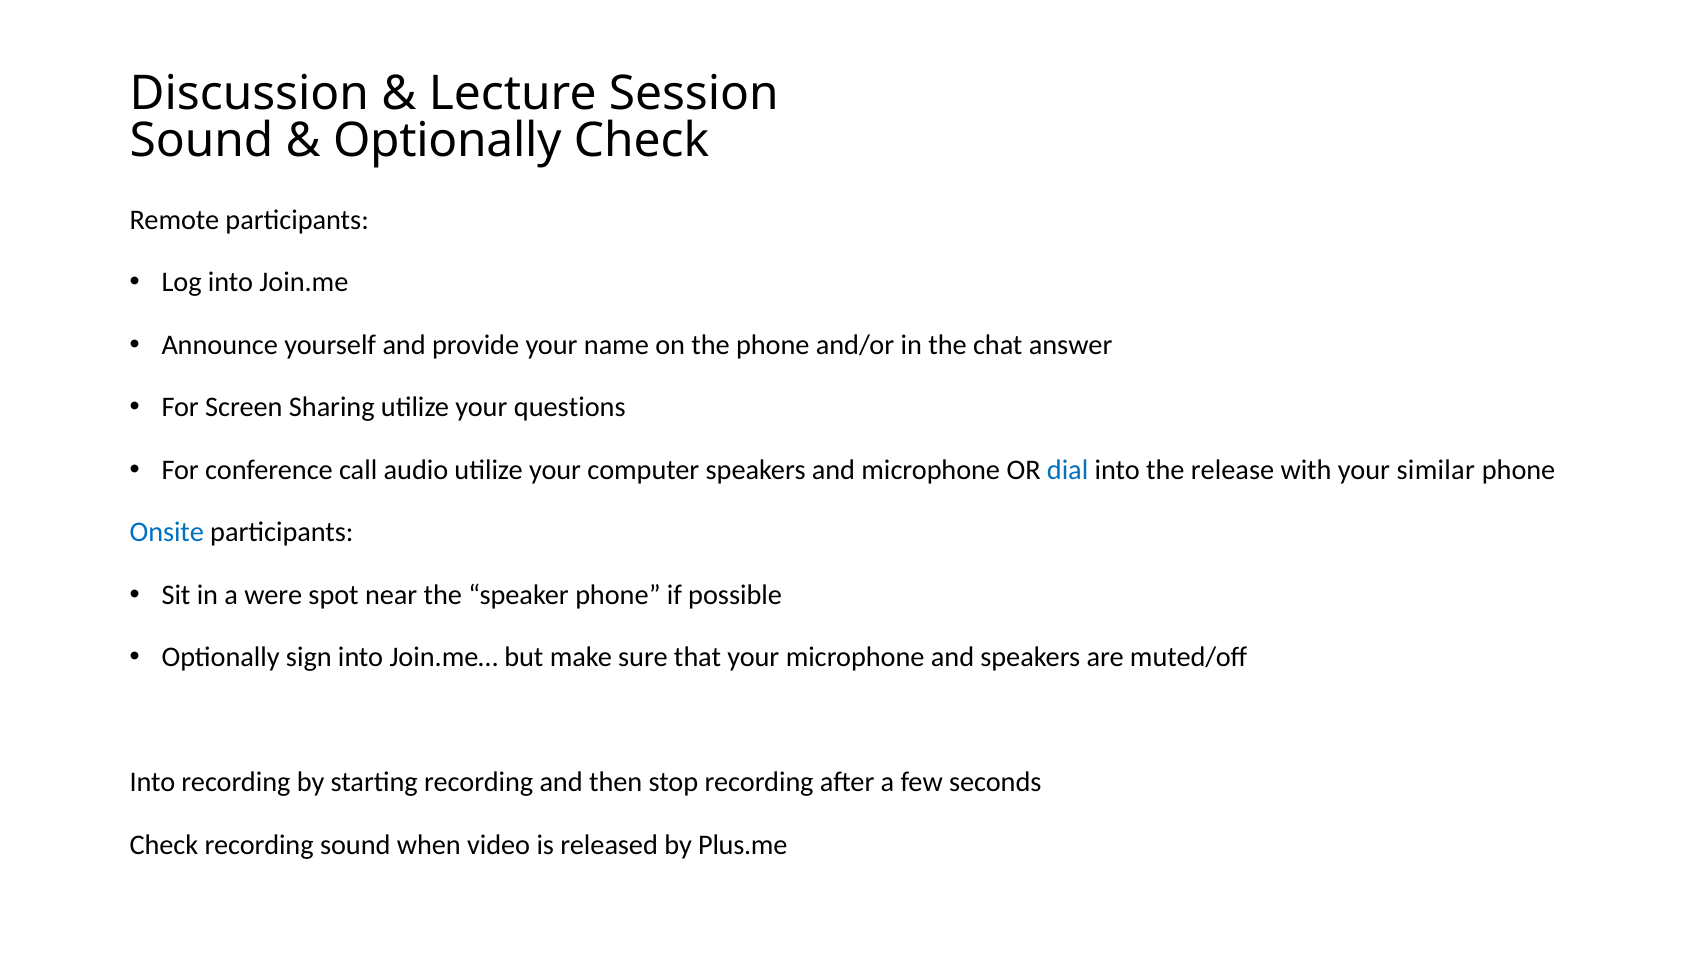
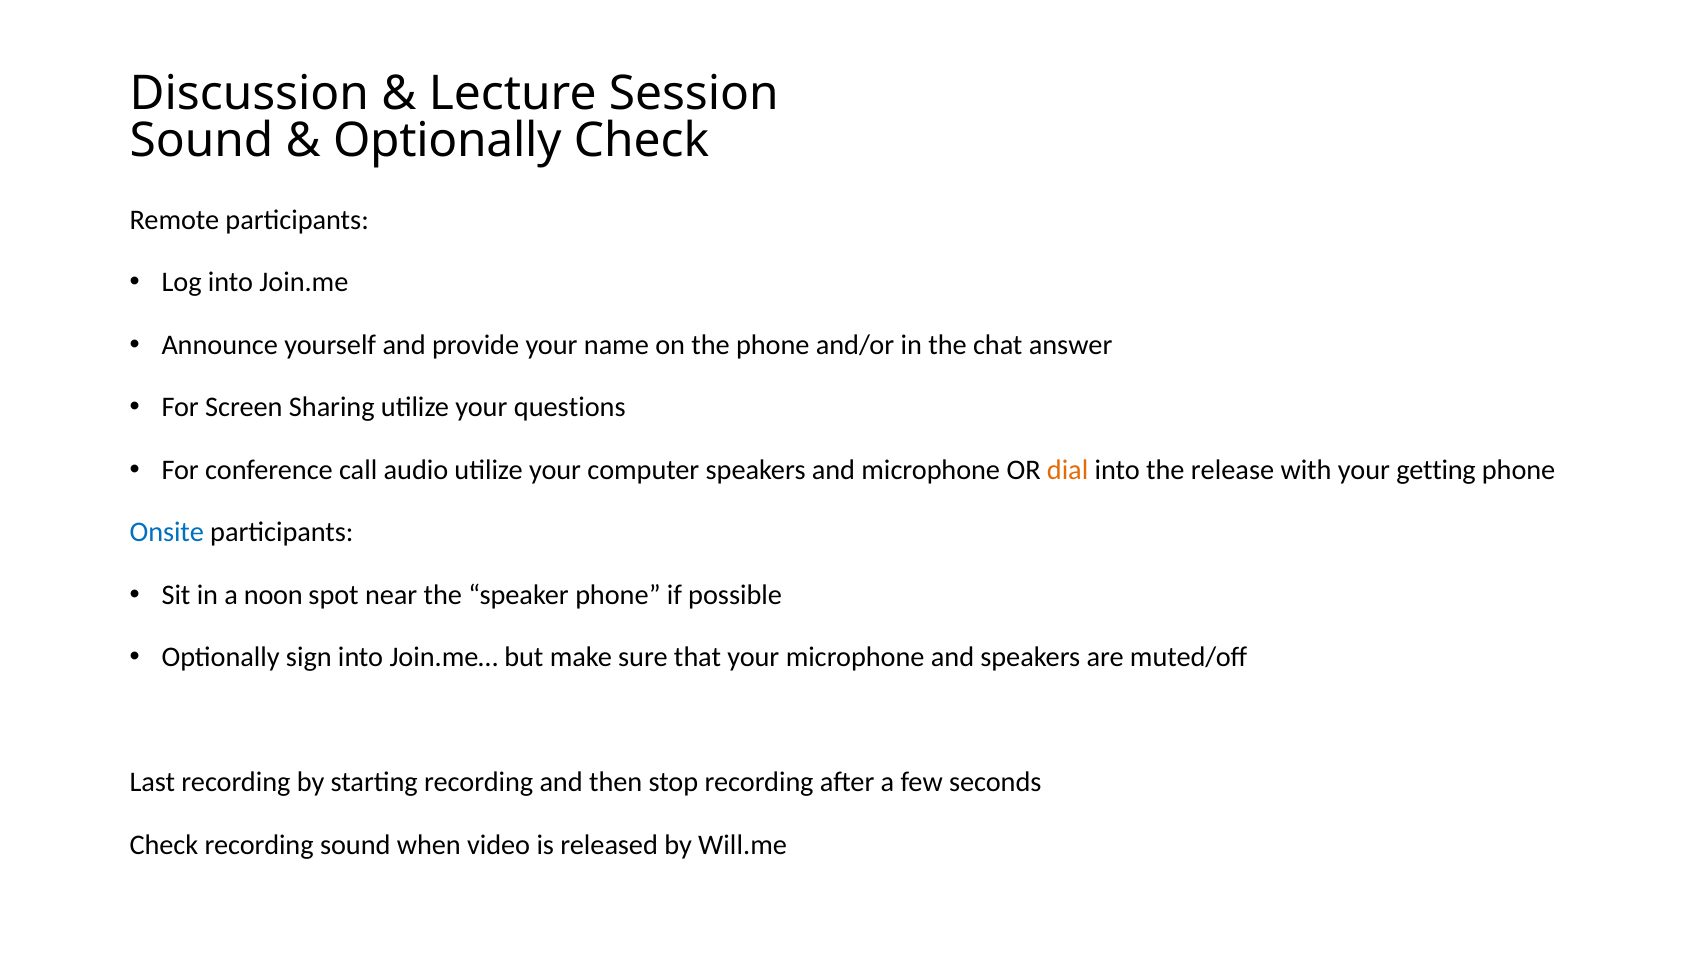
dial colour: blue -> orange
similar: similar -> getting
were: were -> noon
Into at (152, 782): Into -> Last
Plus.me: Plus.me -> Will.me
